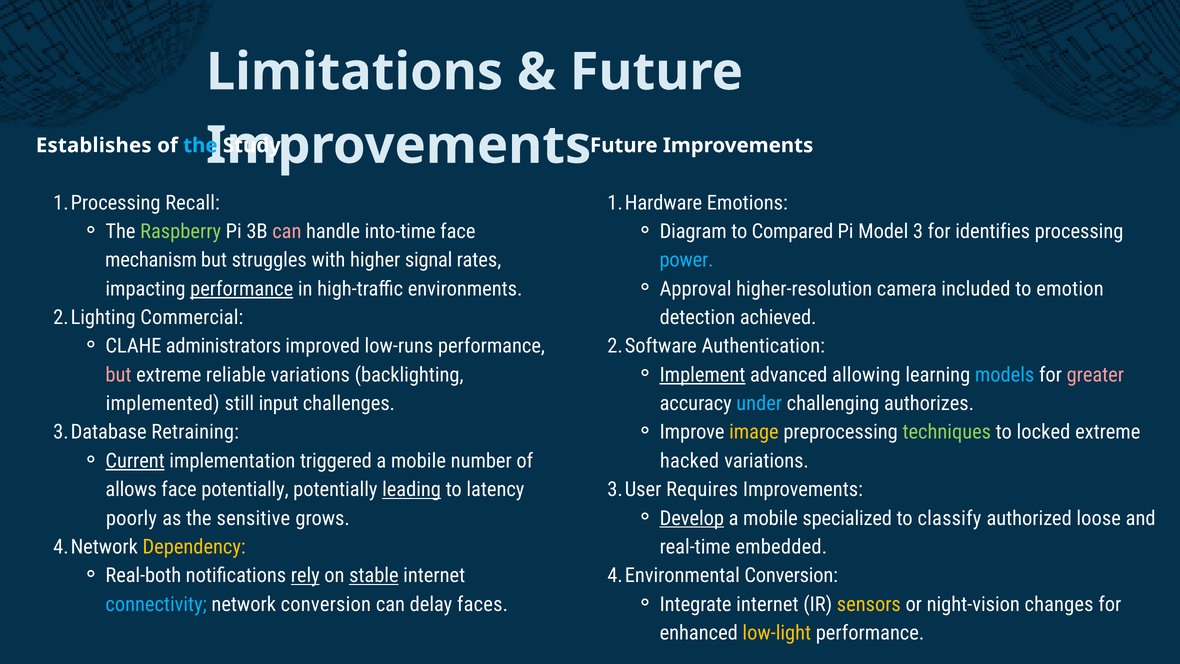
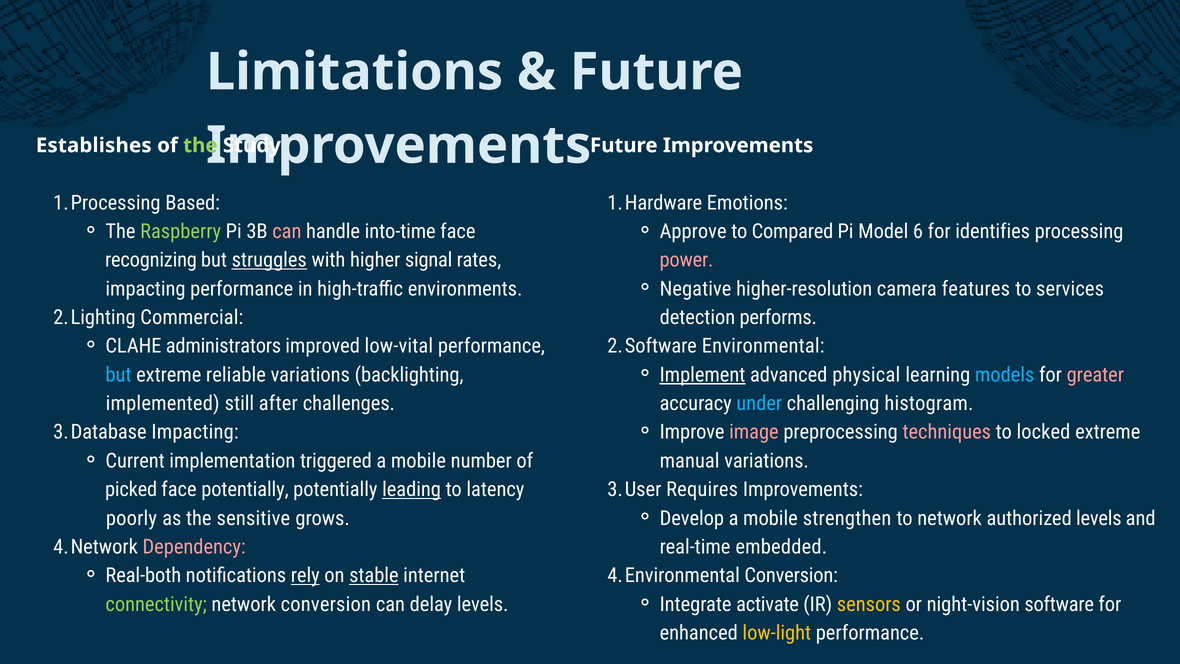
the at (200, 145) colour: light blue -> light green
Recall: Recall -> Based
Diagram: Diagram -> Approve
3: 3 -> 6
mechanism: mechanism -> recognizing
struggles underline: none -> present
power colour: light blue -> pink
Approval: Approval -> Negative
included: included -> features
emotion: emotion -> services
performance at (242, 289) underline: present -> none
achieved: achieved -> performs
low-runs: low-runs -> low-vital
Authentication: Authentication -> Environmental
allowing: allowing -> physical
but at (118, 375) colour: pink -> light blue
input: input -> after
authorizes: authorizes -> histogram
image colour: yellow -> pink
techniques colour: light green -> pink
Retraining at (195, 432): Retraining -> Impacting
Current underline: present -> none
hacked: hacked -> manual
allows: allows -> picked
Develop underline: present -> none
specialized: specialized -> strengthen
to classify: classify -> network
authorized loose: loose -> levels
Dependency colour: yellow -> pink
Integrate internet: internet -> activate
changes: changes -> software
connectivity colour: light blue -> light green
delay faces: faces -> levels
